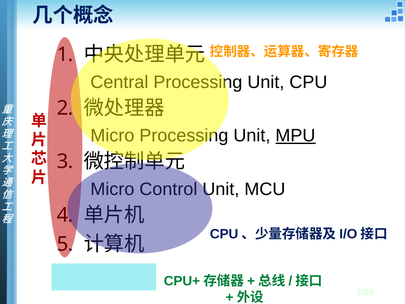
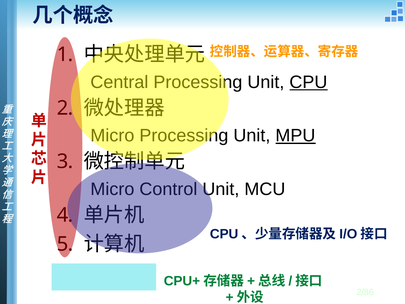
CPU underline: none -> present
